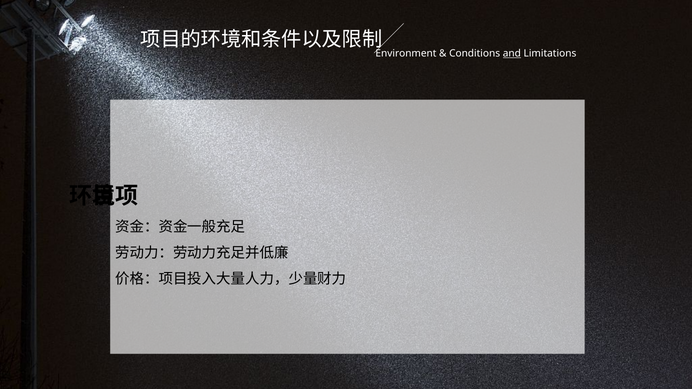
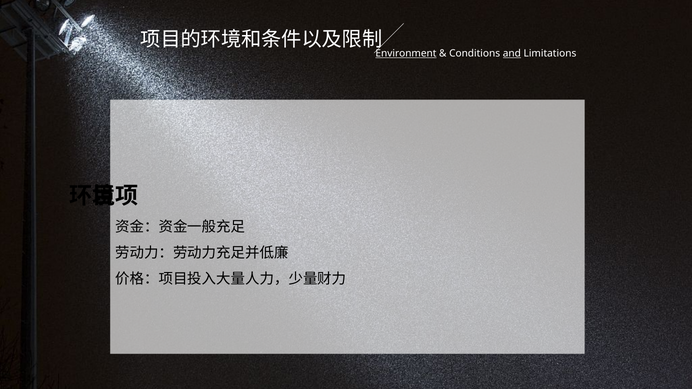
Environment underline: none -> present
